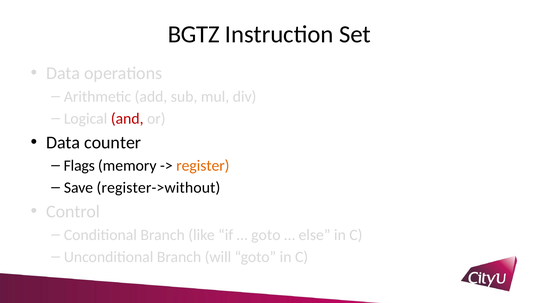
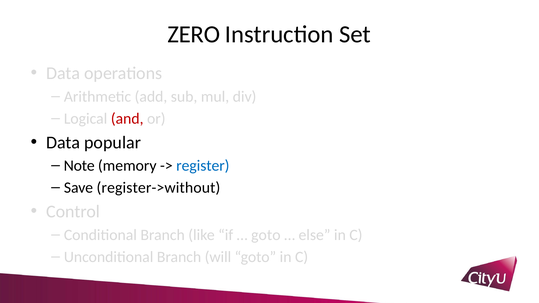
BGTZ: BGTZ -> ZERO
counter: counter -> popular
Flags: Flags -> Note
register colour: orange -> blue
